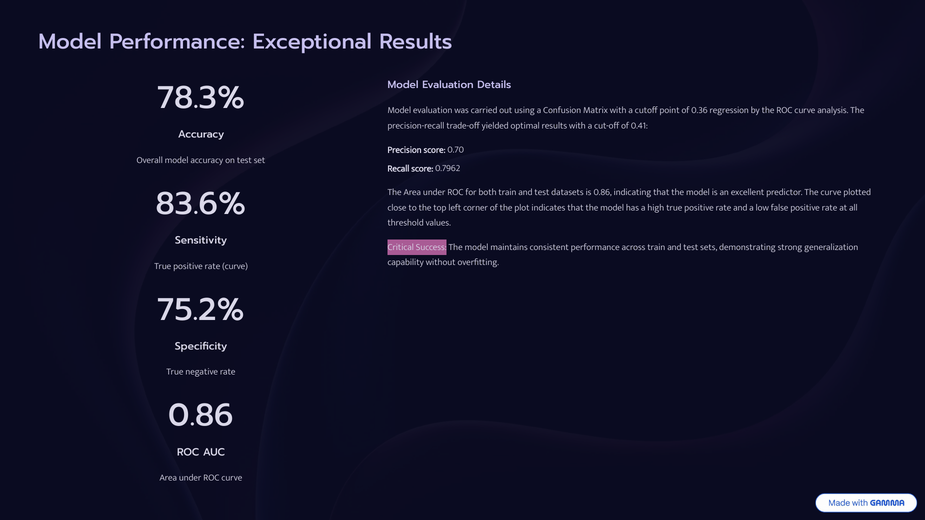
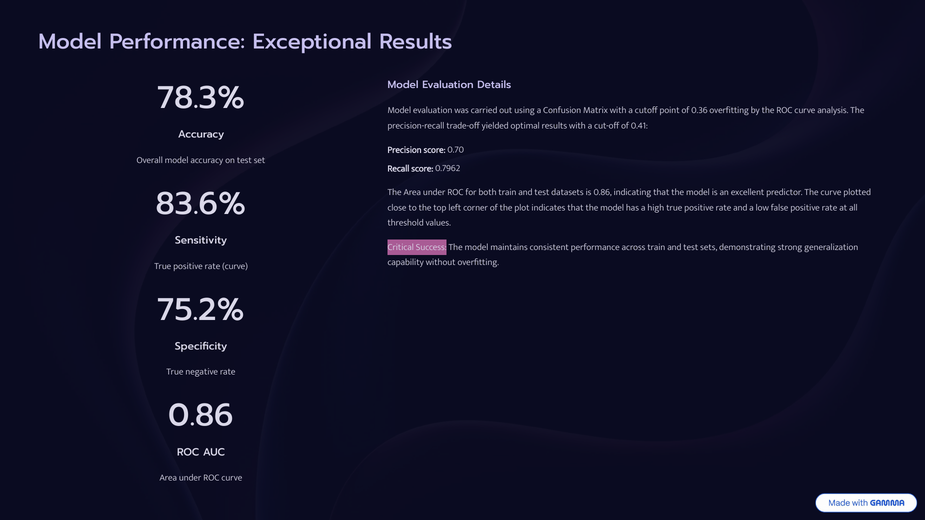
0.36 regression: regression -> overfitting
